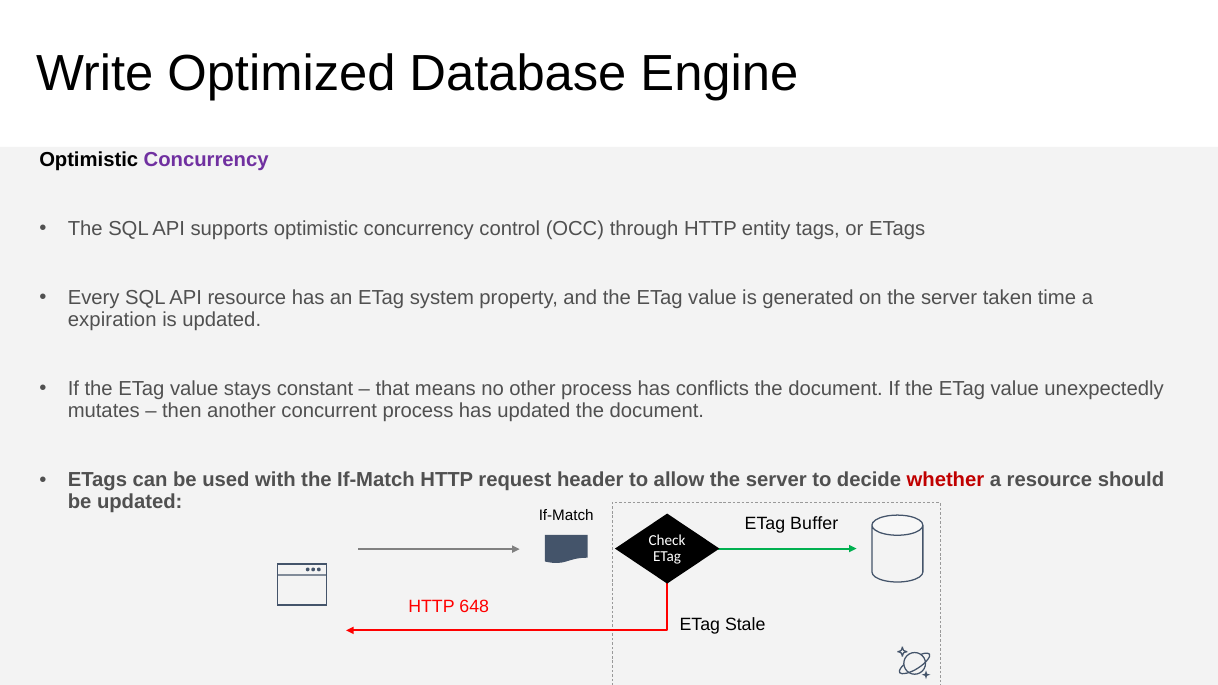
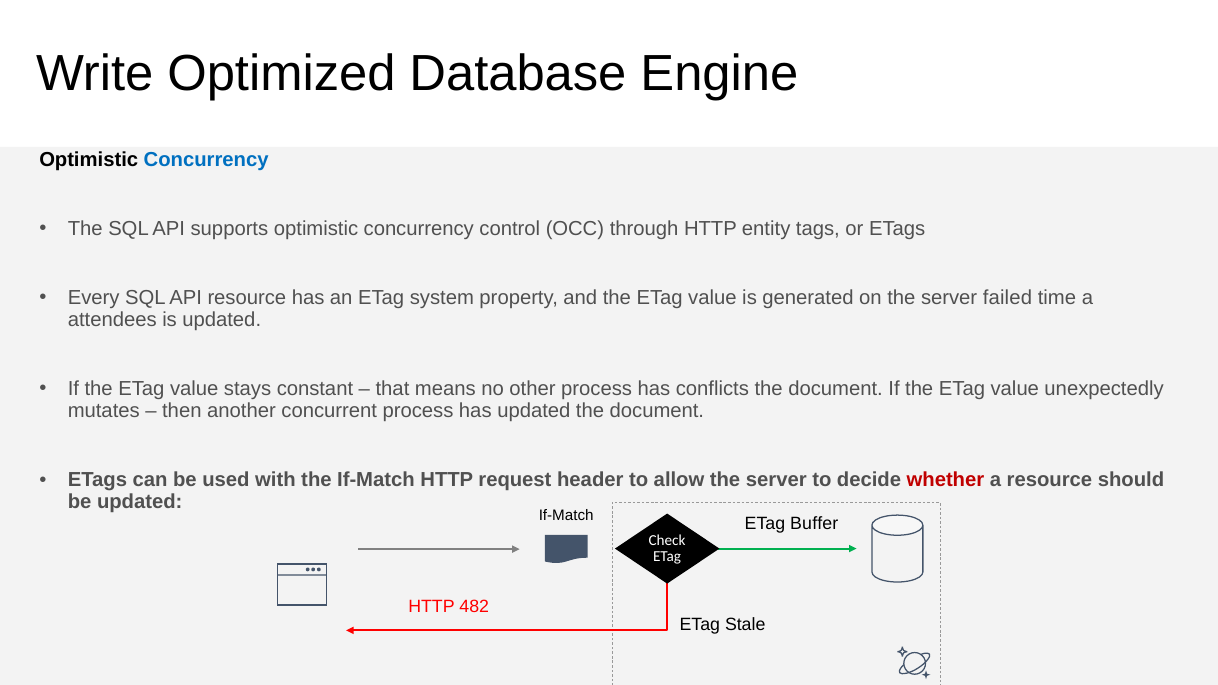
Concurrency at (206, 160) colour: purple -> blue
taken: taken -> failed
expiration: expiration -> attendees
648: 648 -> 482
